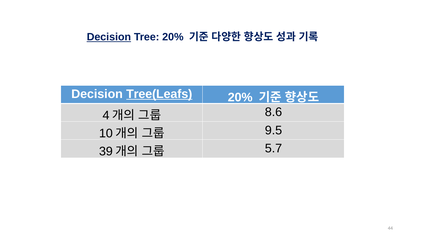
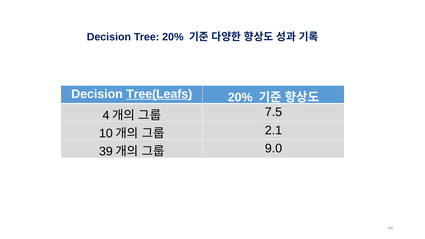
Decision at (109, 37) underline: present -> none
8.6: 8.6 -> 7.5
9.5: 9.5 -> 2.1
5.7: 5.7 -> 9.0
